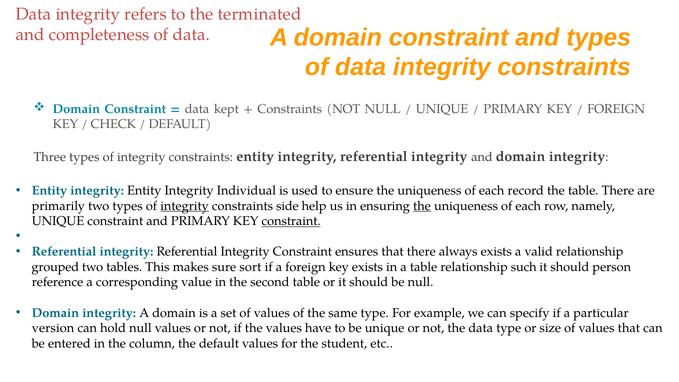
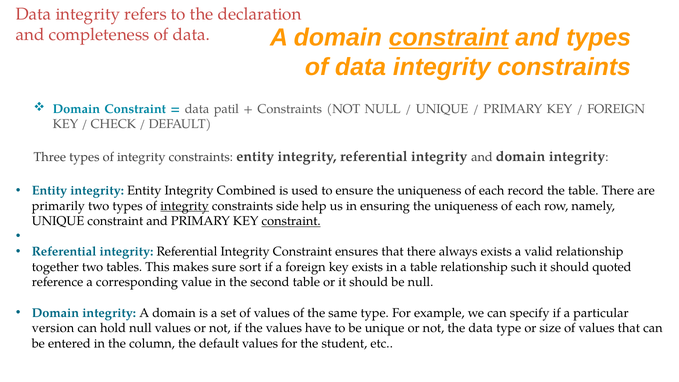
terminated: terminated -> declaration
constraint at (449, 37) underline: none -> present
kept: kept -> patil
Individual: Individual -> Combined
the at (422, 206) underline: present -> none
grouped: grouped -> together
person: person -> quoted
